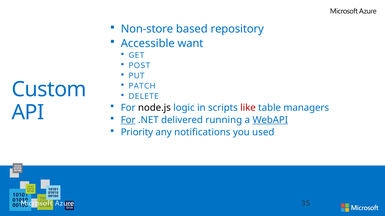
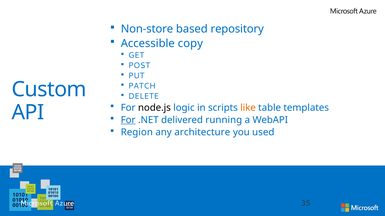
want: want -> copy
like colour: red -> orange
managers: managers -> templates
WebAPI underline: present -> none
Priority: Priority -> Region
notifications: notifications -> architecture
